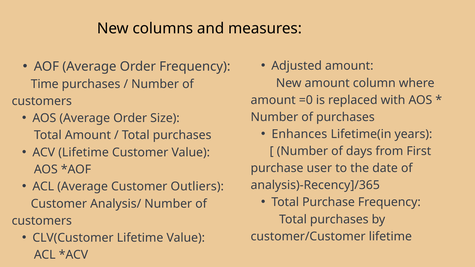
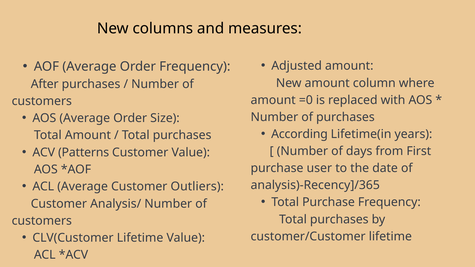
Time: Time -> After
Enhances: Enhances -> According
ACV Lifetime: Lifetime -> Patterns
